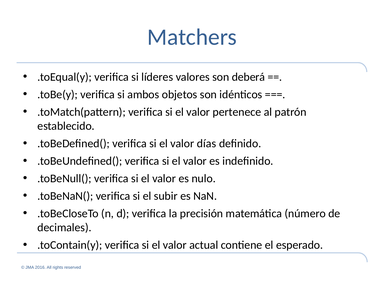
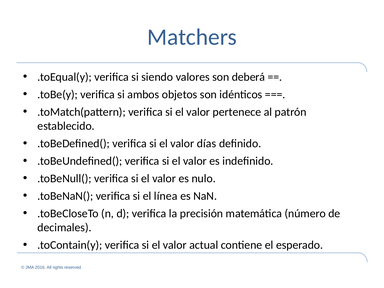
líderes: líderes -> siendo
subir: subir -> línea
